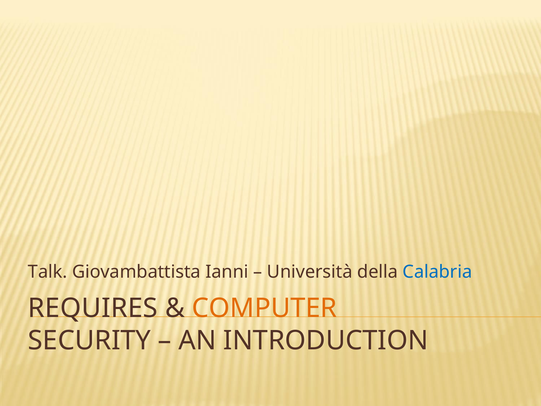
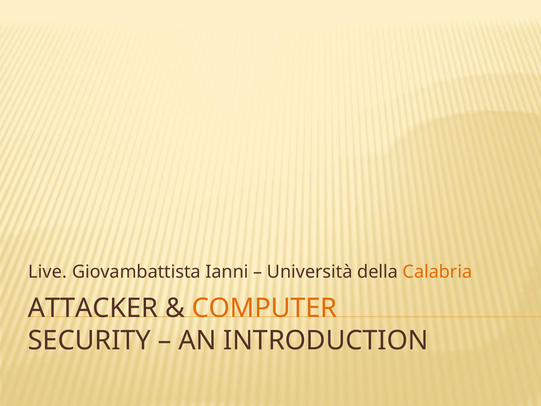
Talk: Talk -> Live
Calabria colour: blue -> orange
REQUIRES: REQUIRES -> ATTACKER
